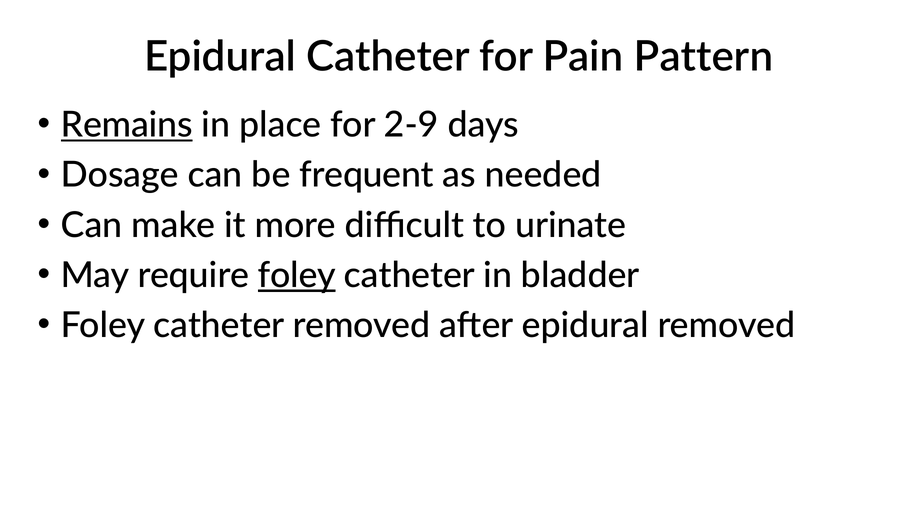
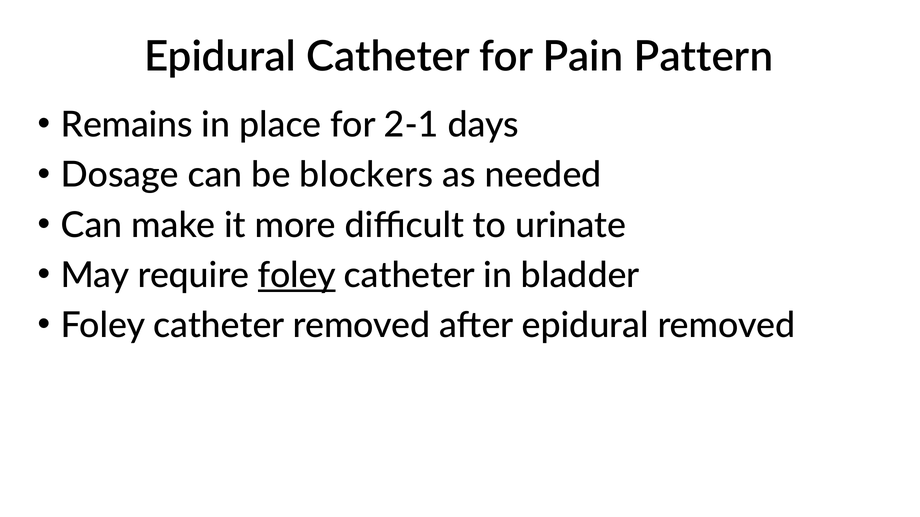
Remains underline: present -> none
2-9: 2-9 -> 2-1
frequent: frequent -> blockers
